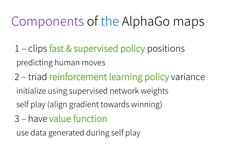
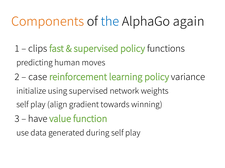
Components colour: purple -> orange
maps: maps -> again
positions: positions -> functions
triad: triad -> case
